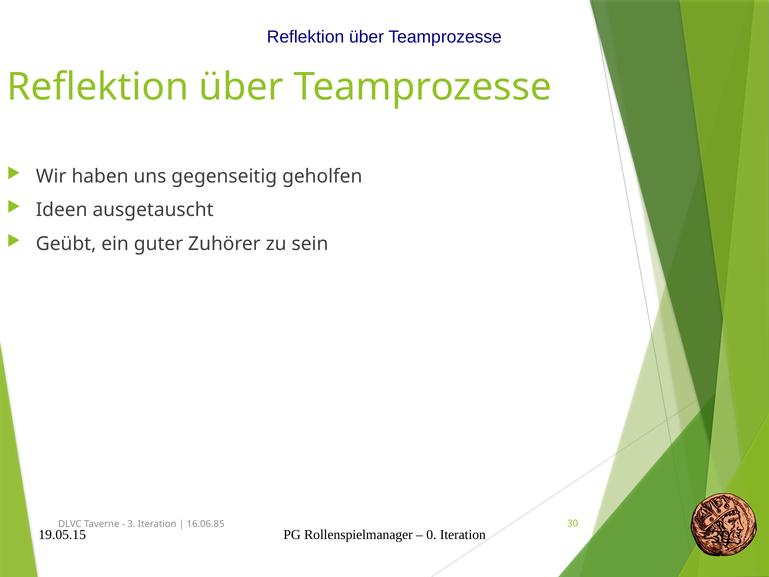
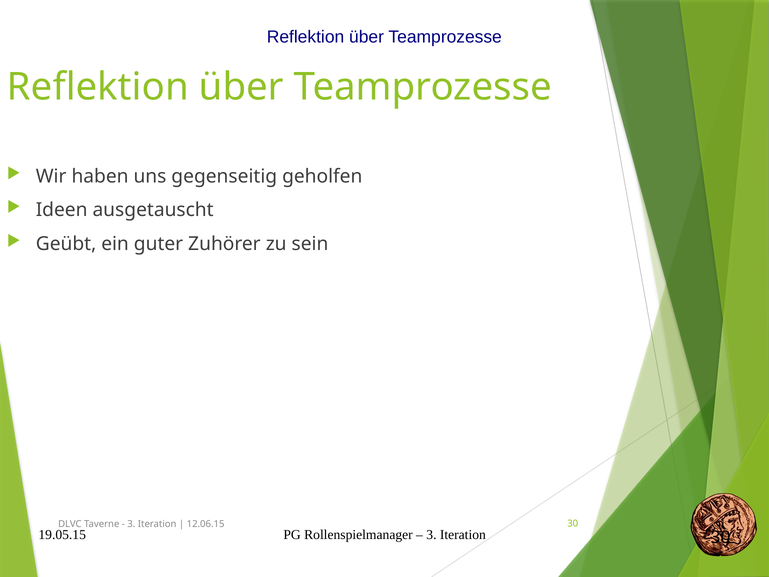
16.06.85: 16.06.85 -> 12.06.15
0 at (431, 534): 0 -> 3
